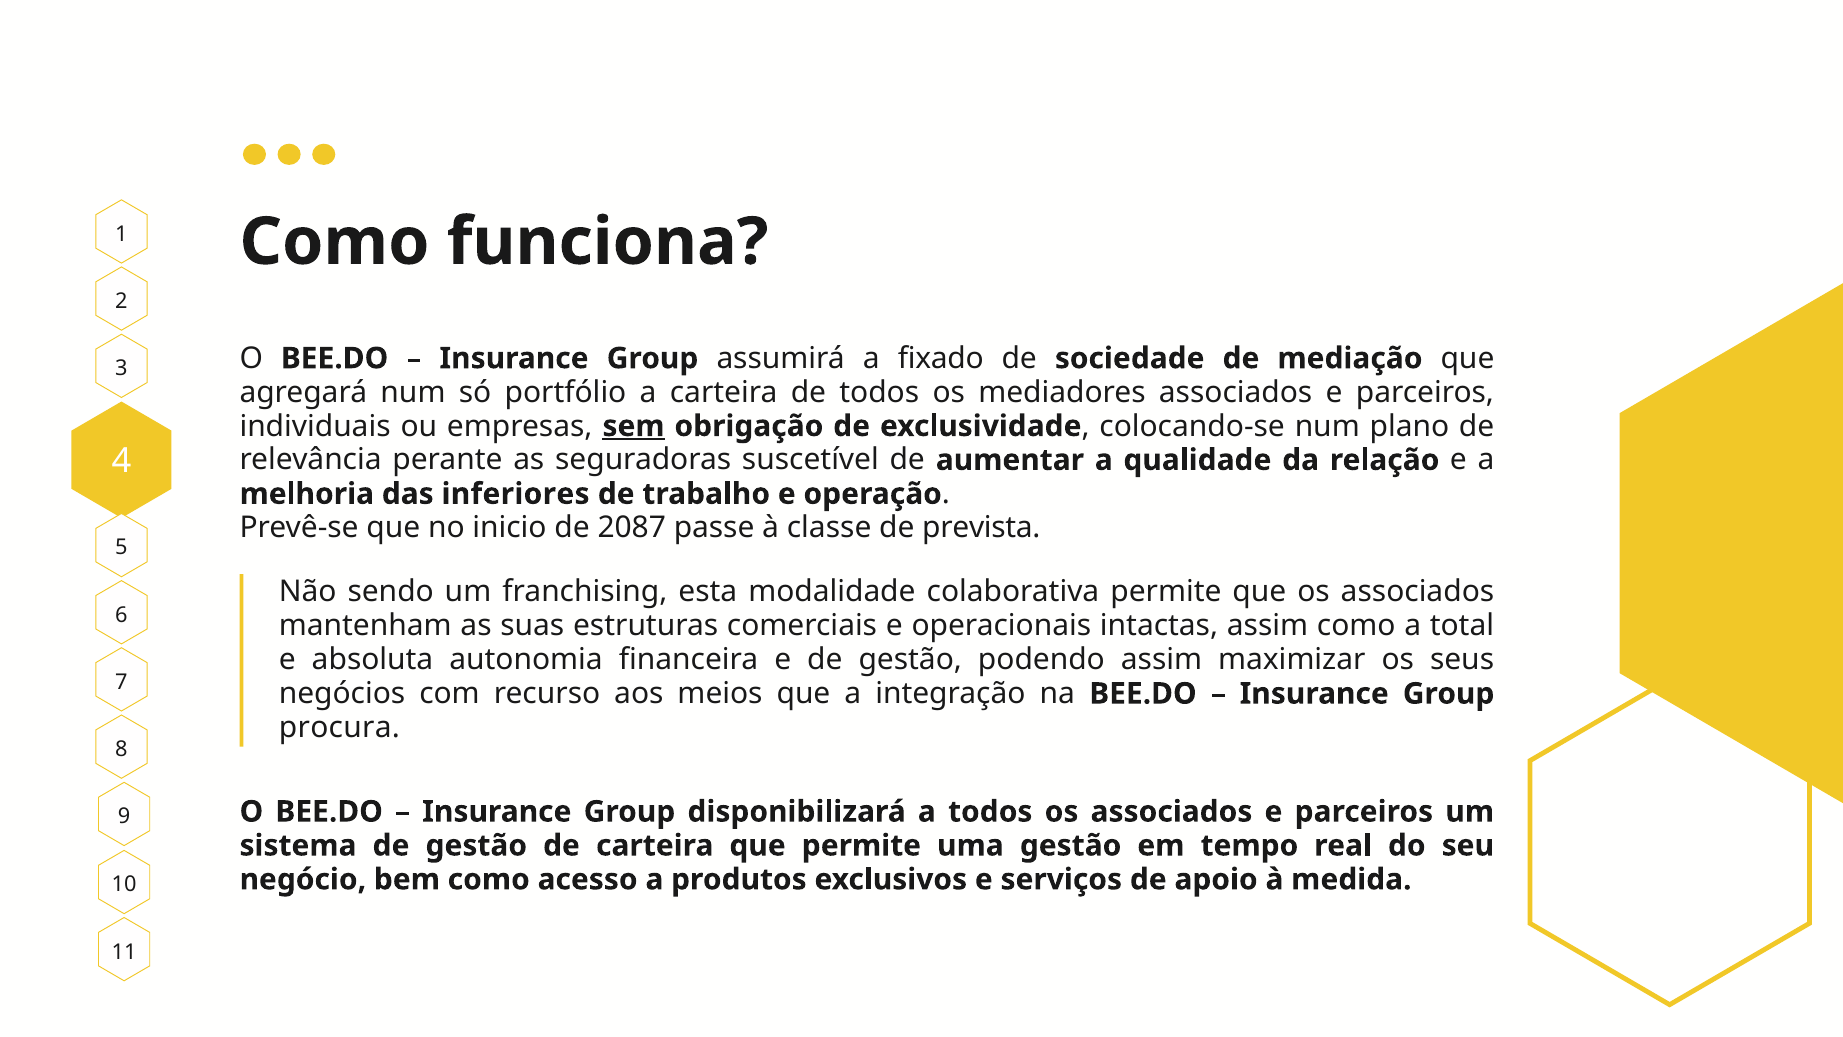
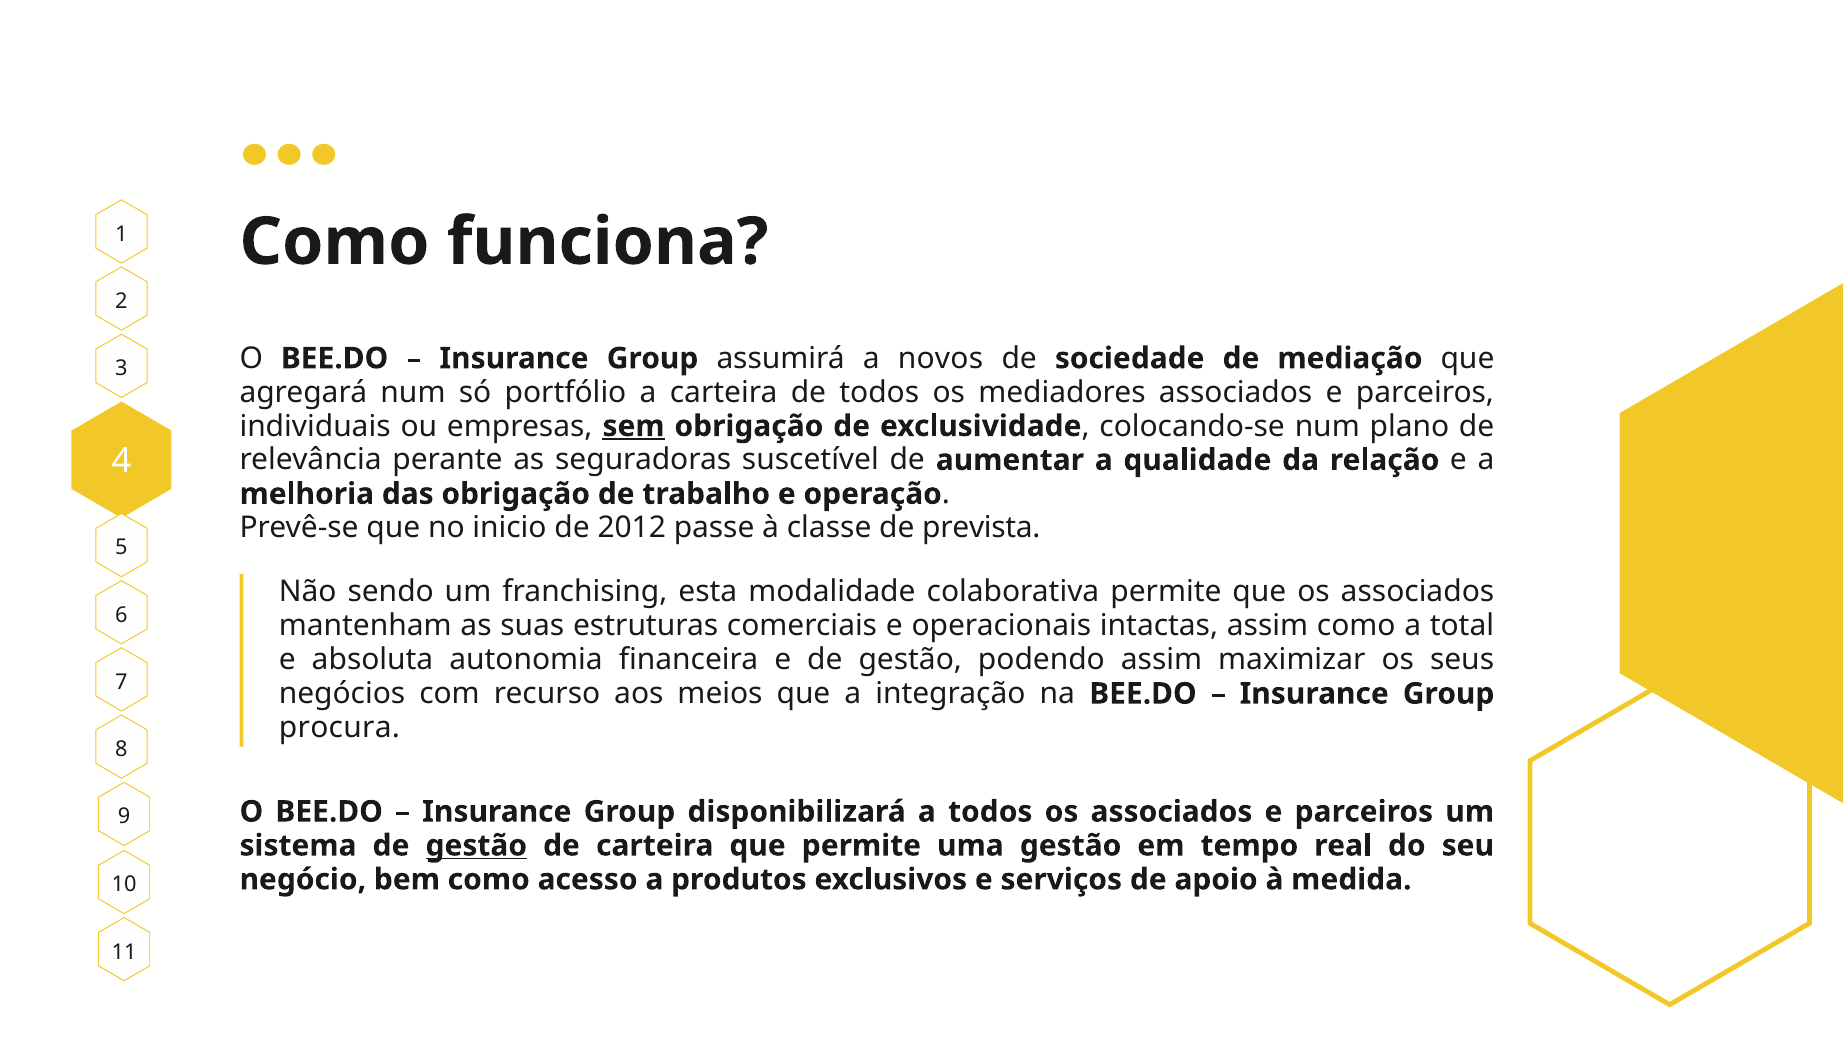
fixado: fixado -> novos
das inferiores: inferiores -> obrigação
2087: 2087 -> 2012
gestão at (476, 845) underline: none -> present
